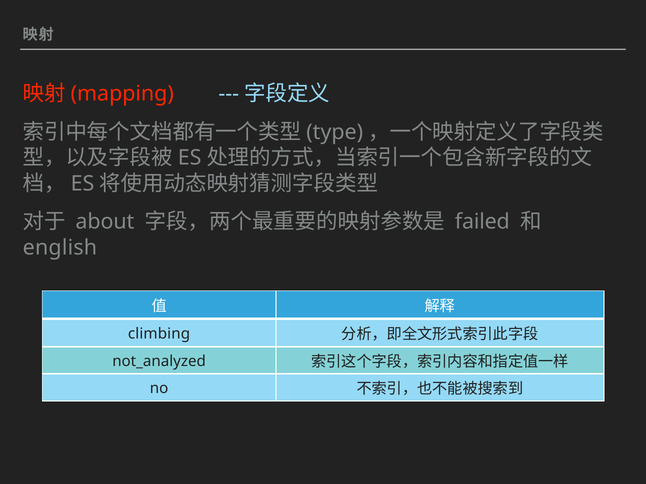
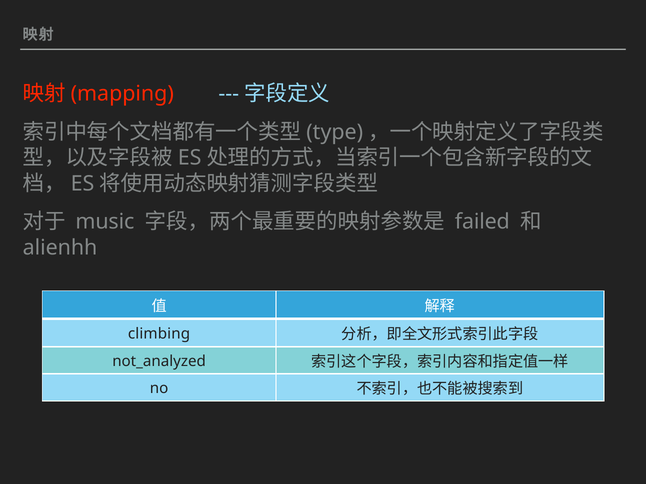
about: about -> music
english: english -> alienhh
